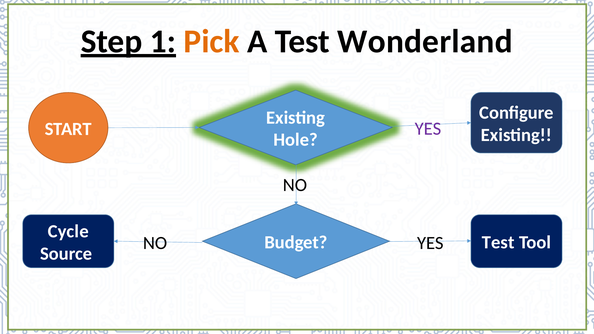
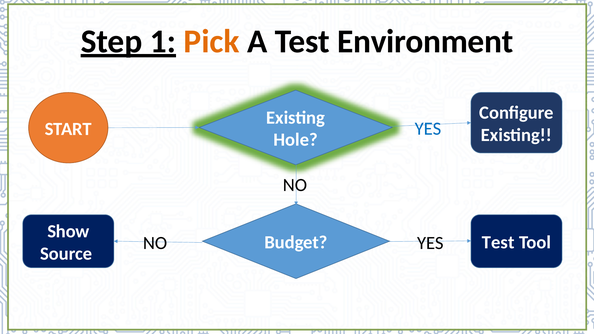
Wonderland: Wonderland -> Environment
YES at (428, 129) colour: purple -> blue
Cycle: Cycle -> Show
